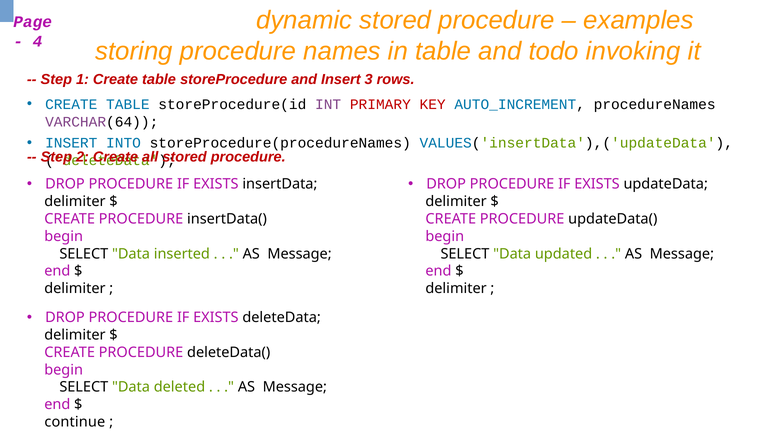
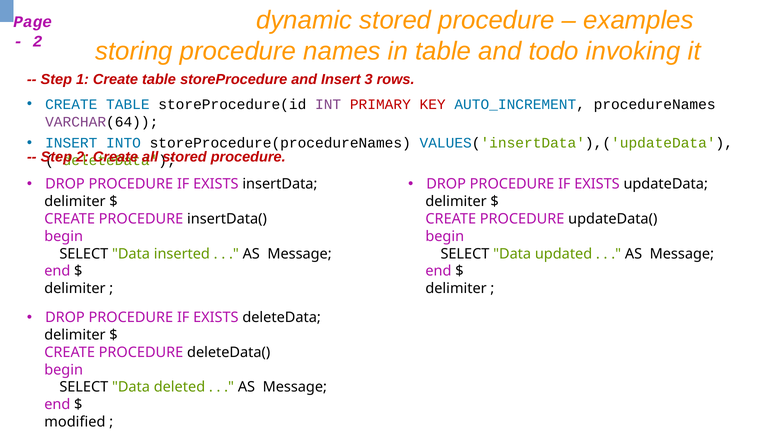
4 at (37, 42): 4 -> 2
continue: continue -> modified
